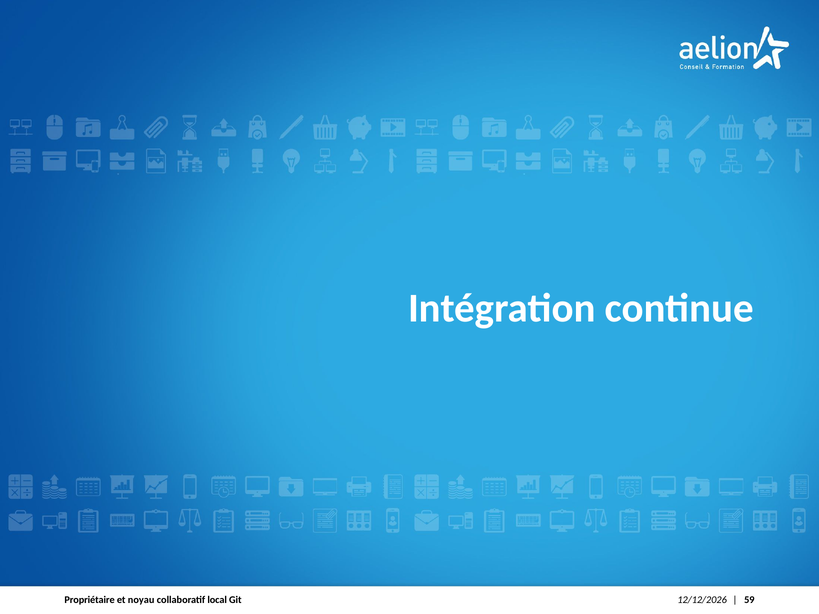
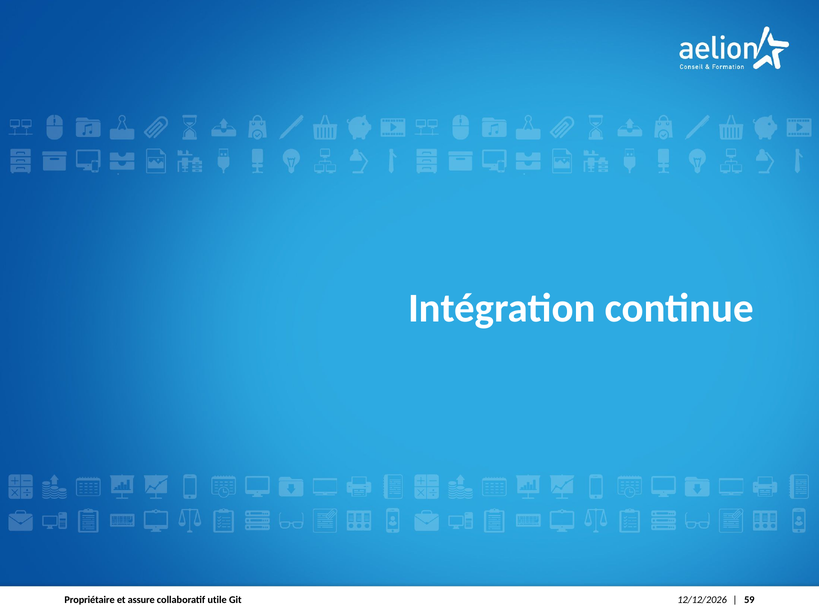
noyau: noyau -> assure
local: local -> utile
